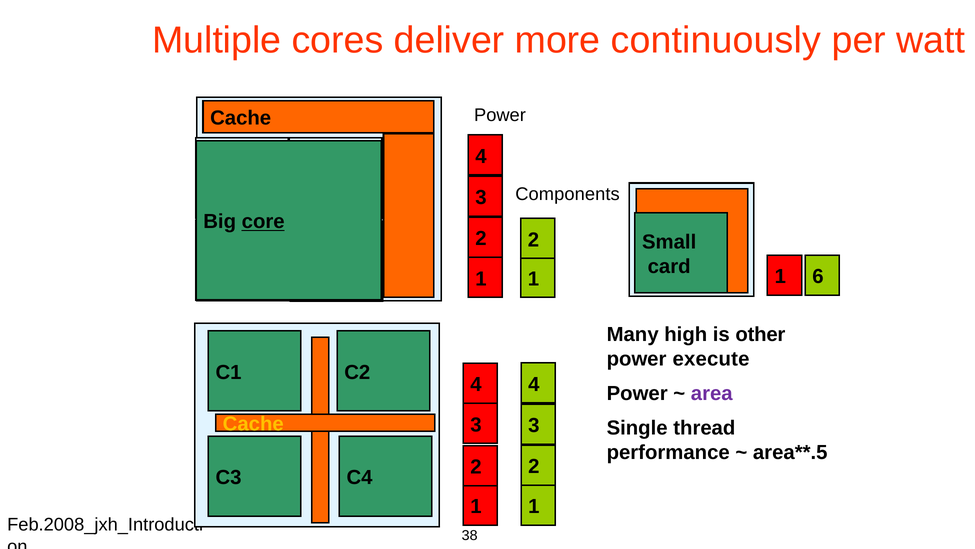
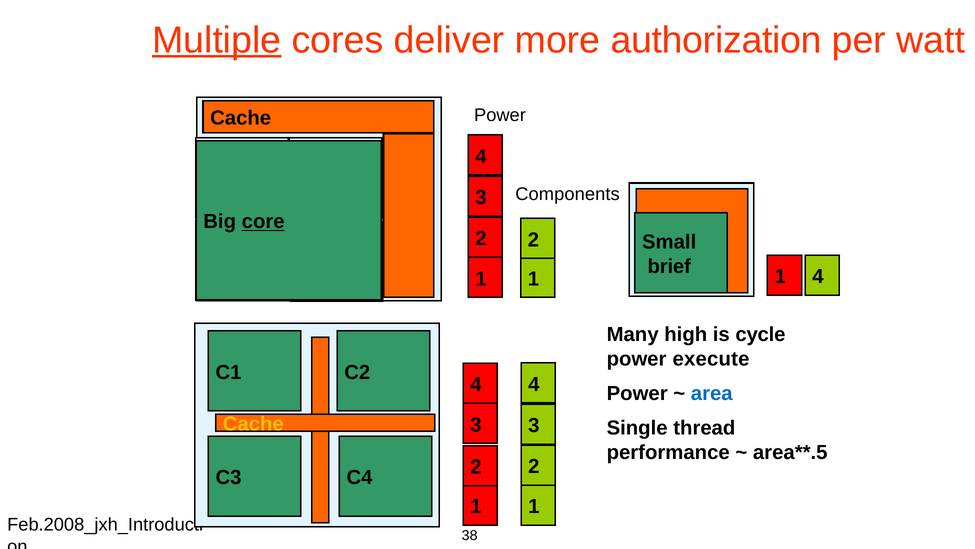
Multiple underline: none -> present
continuously: continuously -> authorization
card: card -> brief
1 6: 6 -> 4
other: other -> cycle
area colour: purple -> blue
